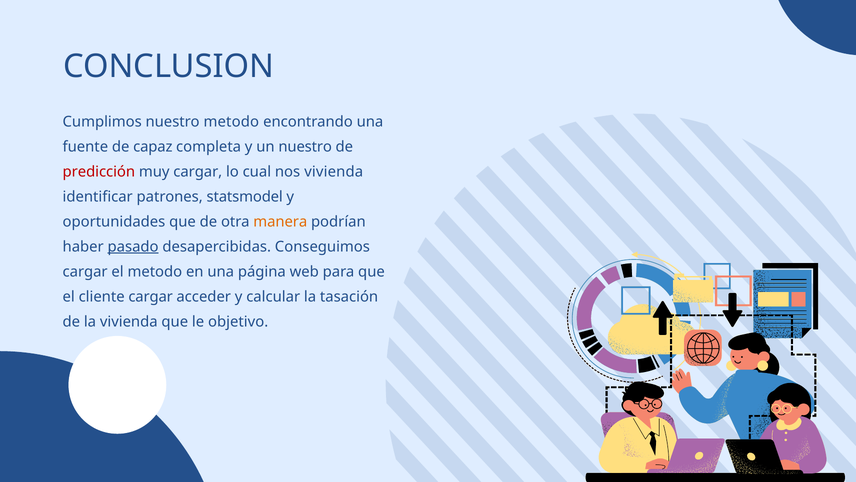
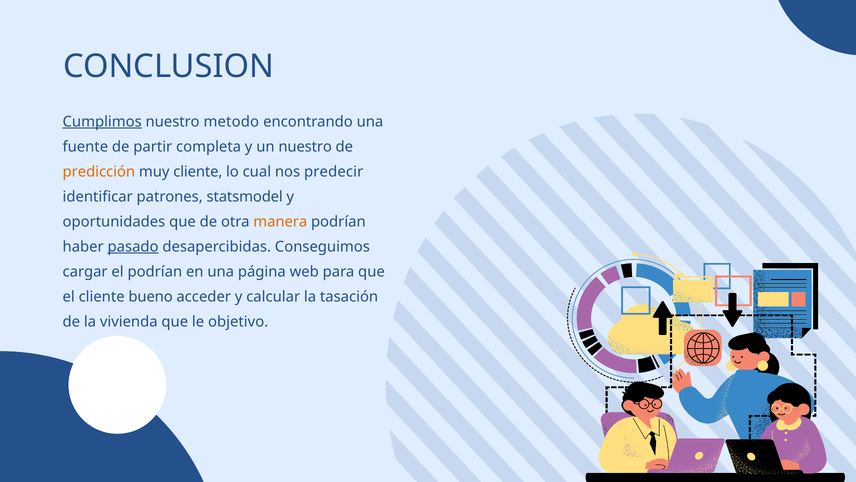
Cumplimos underline: none -> present
capaz: capaz -> partir
predicción colour: red -> orange
muy cargar: cargar -> cliente
nos vivienda: vivienda -> predecir
el metodo: metodo -> podrían
cliente cargar: cargar -> bueno
